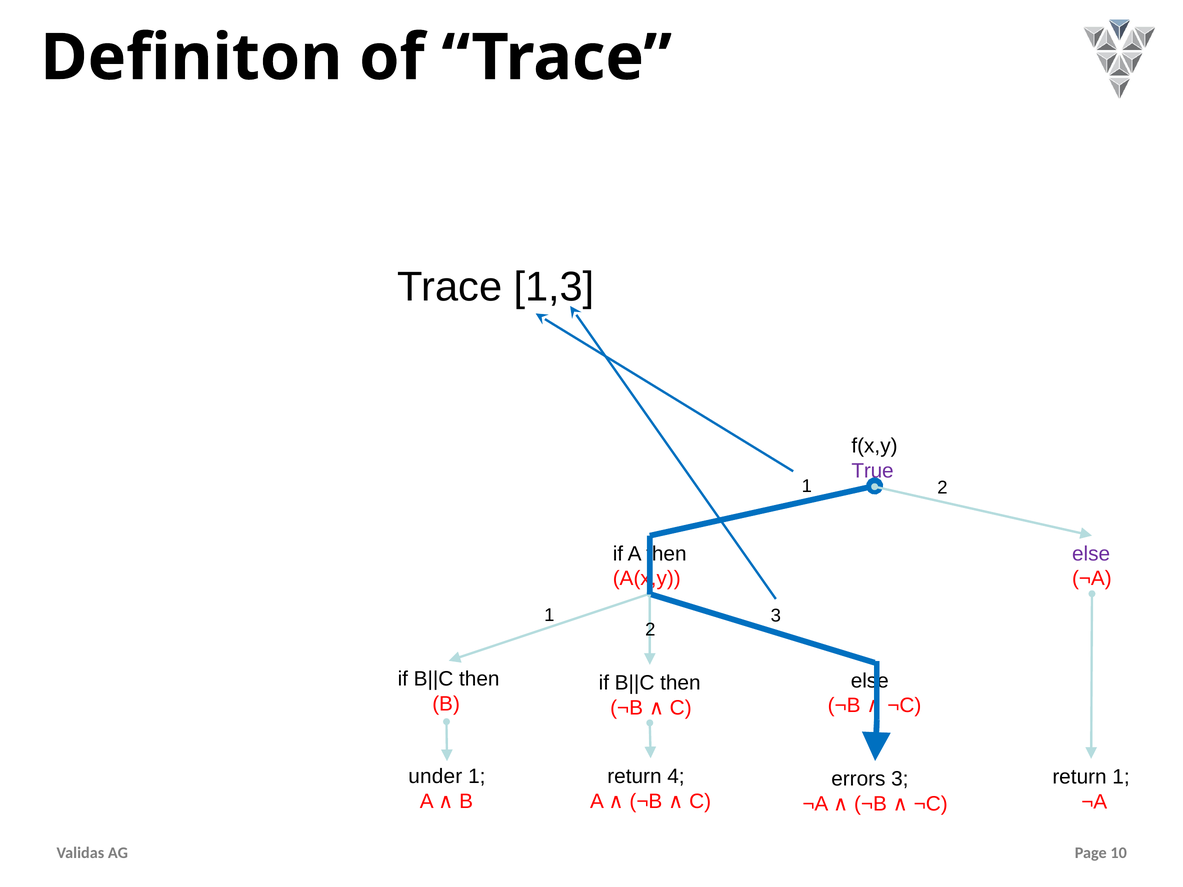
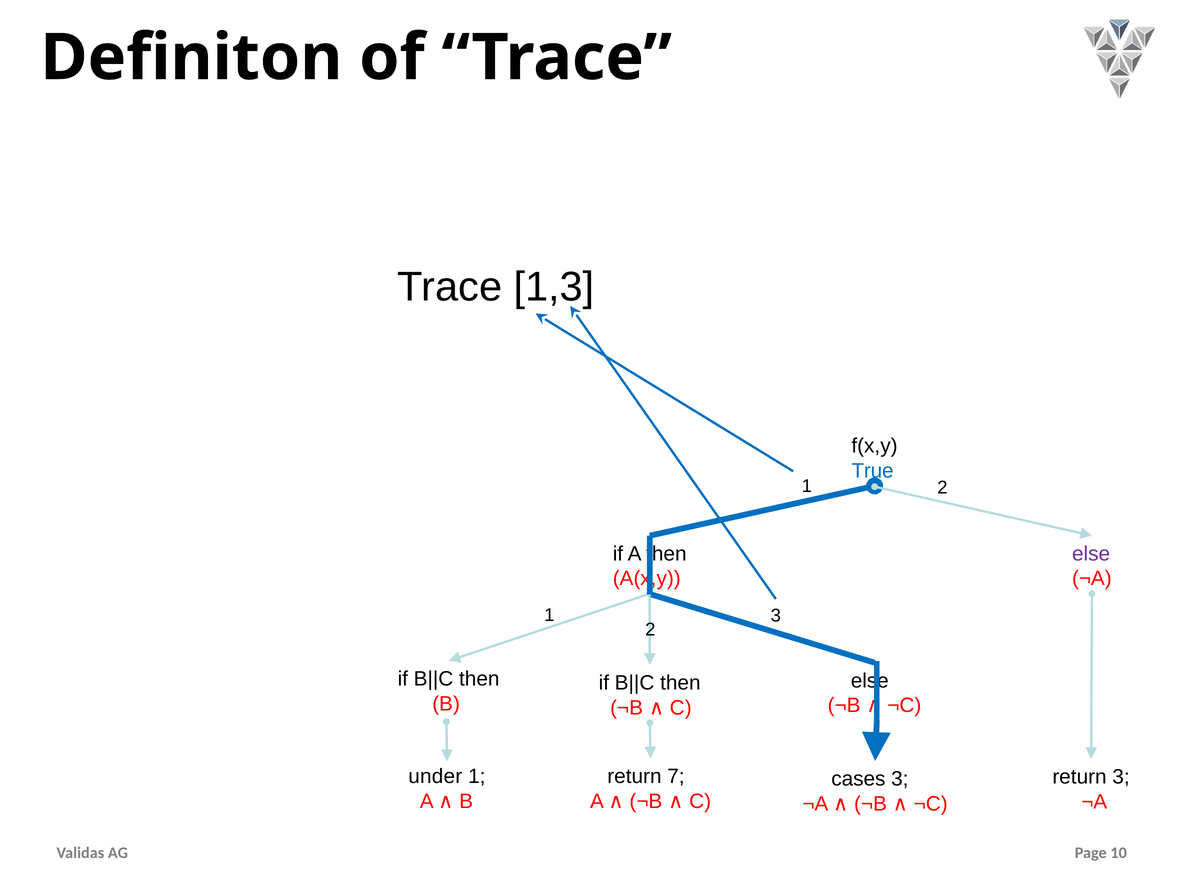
True colour: purple -> blue
4: 4 -> 7
return 1: 1 -> 3
errors: errors -> cases
